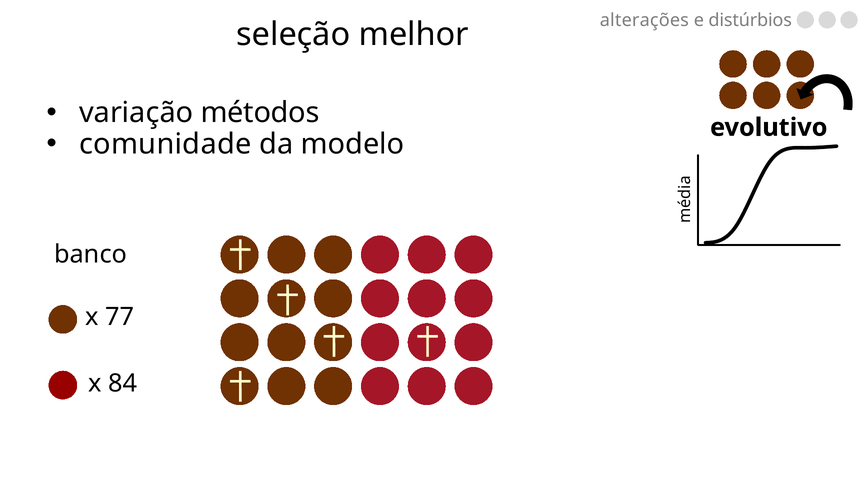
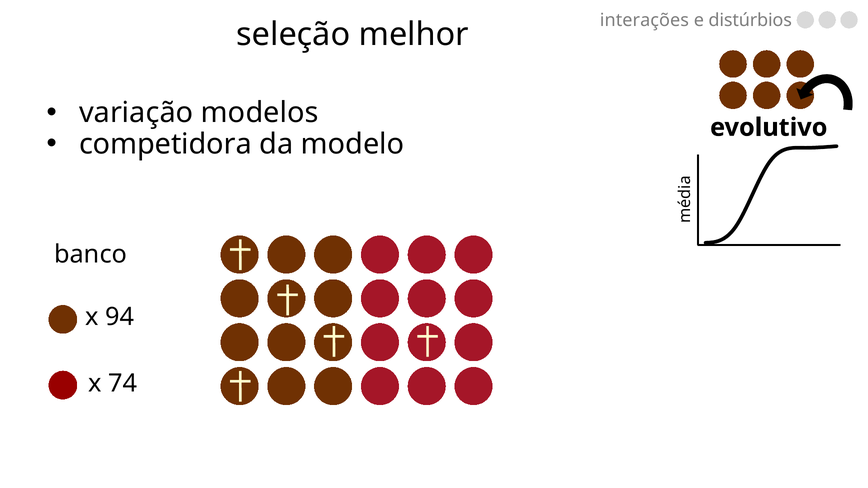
alterações: alterações -> interações
métodos: métodos -> modelos
comunidade: comunidade -> competidora
77: 77 -> 94
84: 84 -> 74
